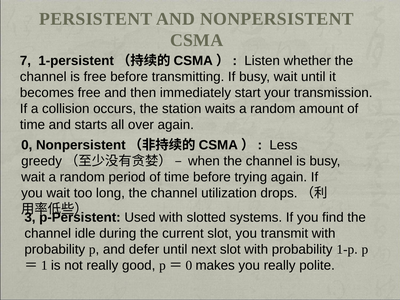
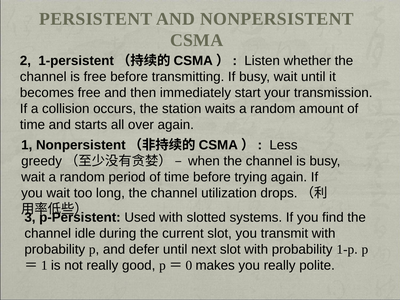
7: 7 -> 2
0: 0 -> 1
